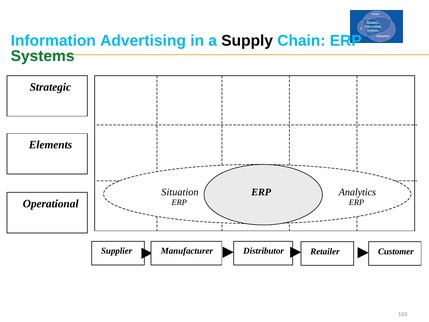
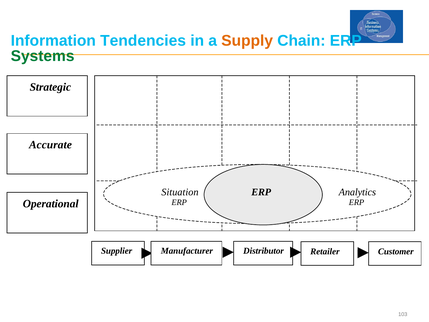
Advertising: Advertising -> Tendencies
Supply colour: black -> orange
Elements: Elements -> Accurate
